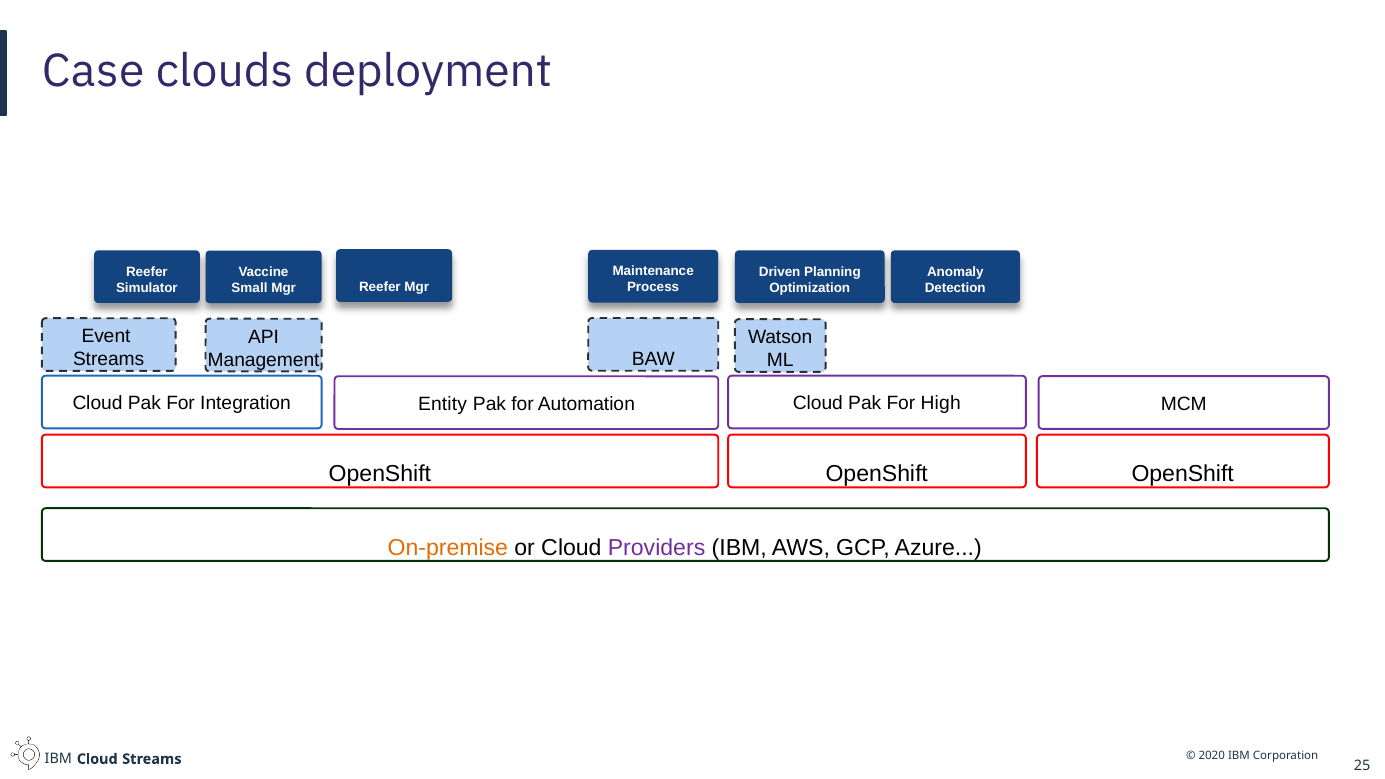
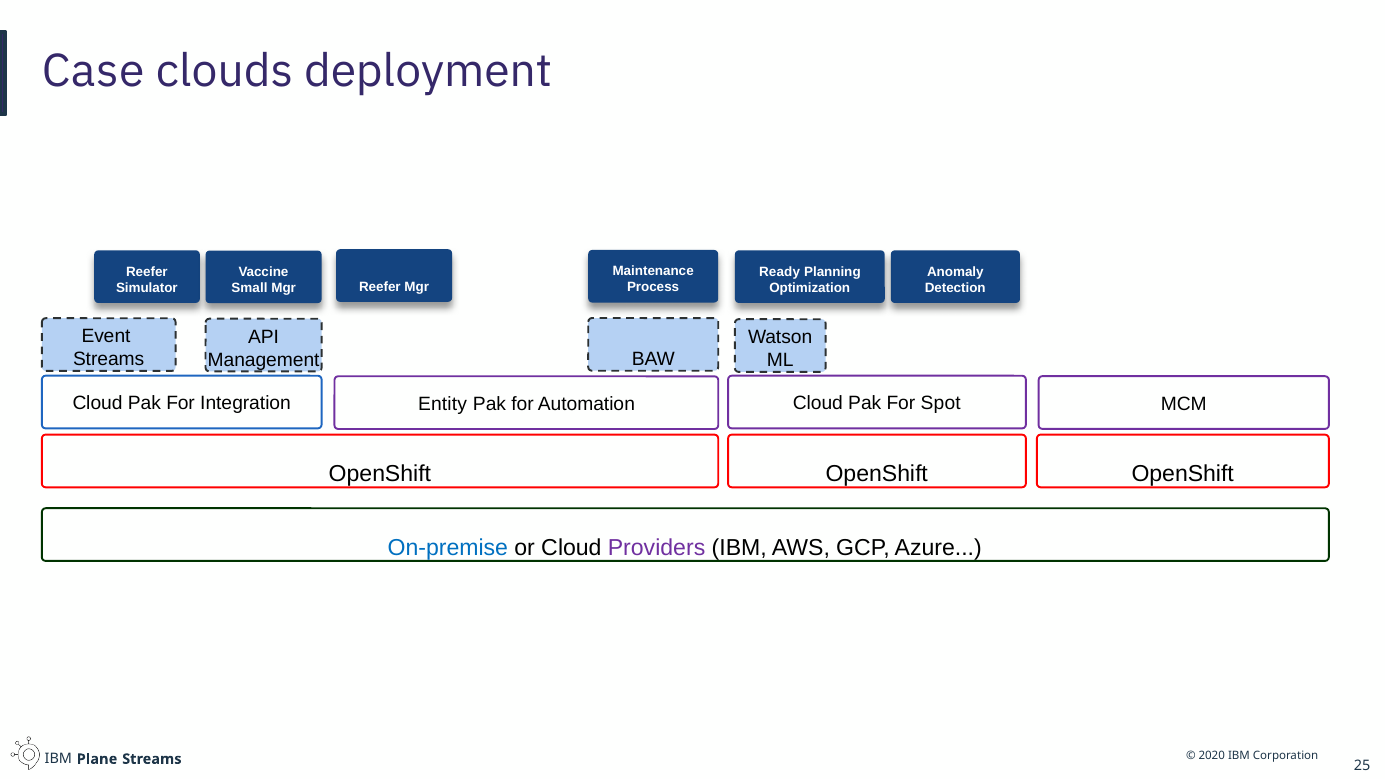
Driven: Driven -> Ready
High: High -> Spot
On-premise colour: orange -> blue
IBM Cloud: Cloud -> Plane
